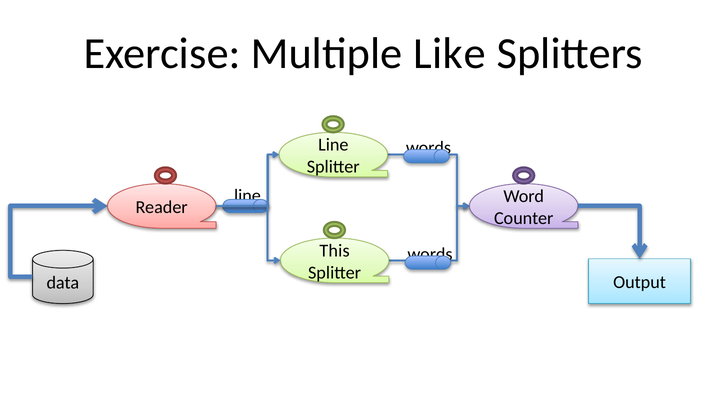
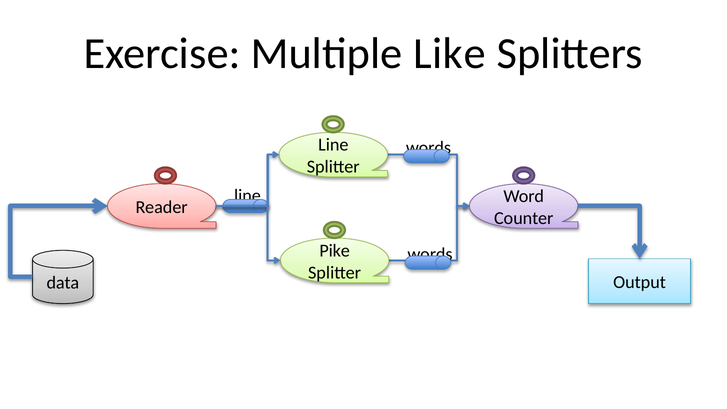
This: This -> Pike
